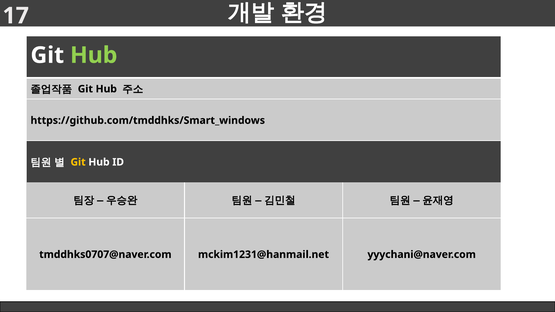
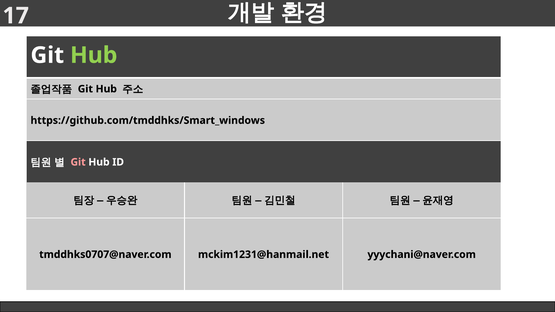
Git at (78, 162) colour: yellow -> pink
